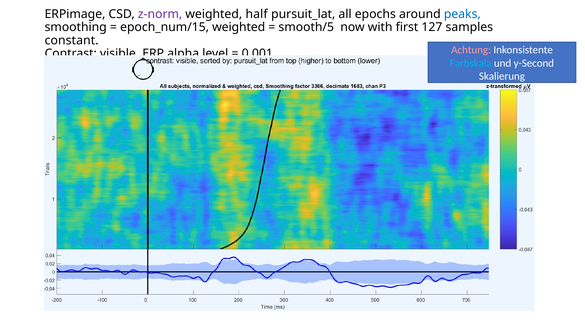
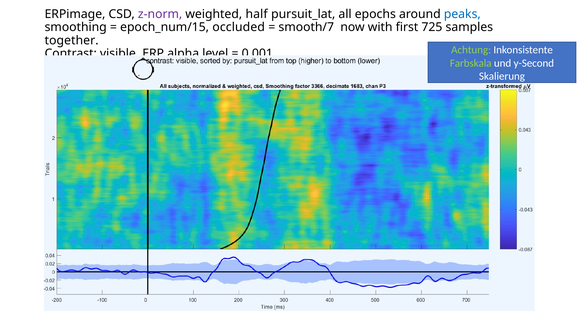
epoch_num/15 weighted: weighted -> occluded
smooth/5: smooth/5 -> smooth/7
127: 127 -> 725
constant: constant -> together
Achtung colour: pink -> light green
Farbskala colour: light blue -> light green
